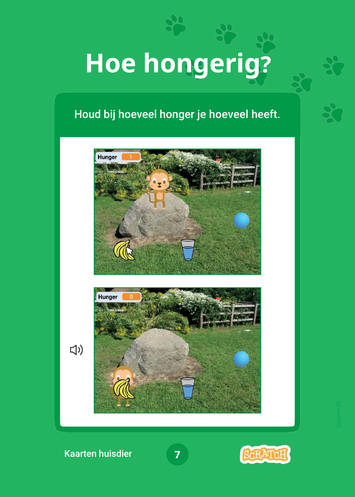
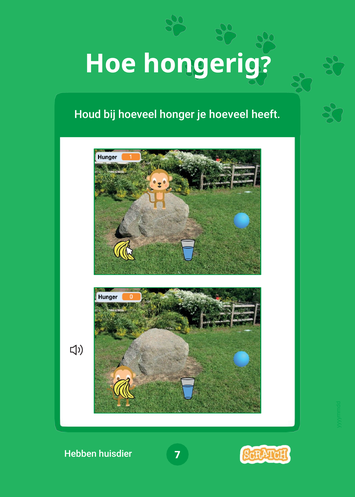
Kaarten: Kaarten -> Hebben
